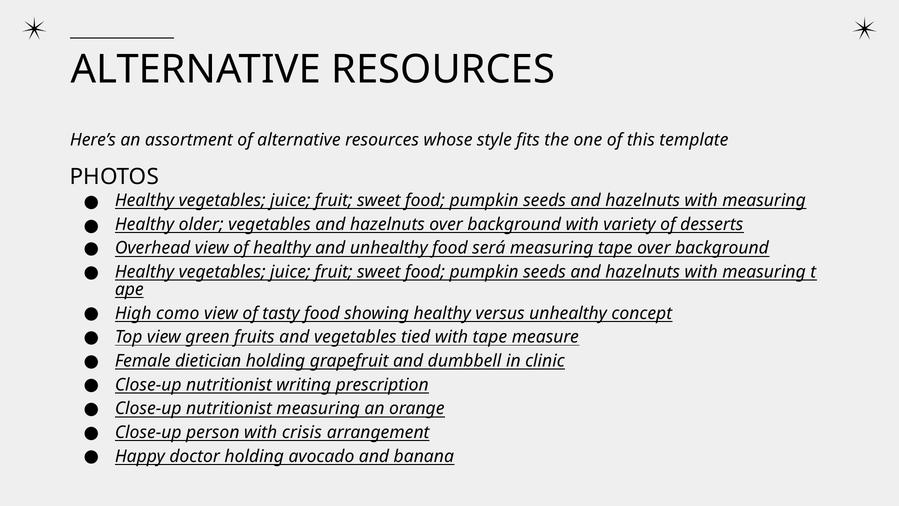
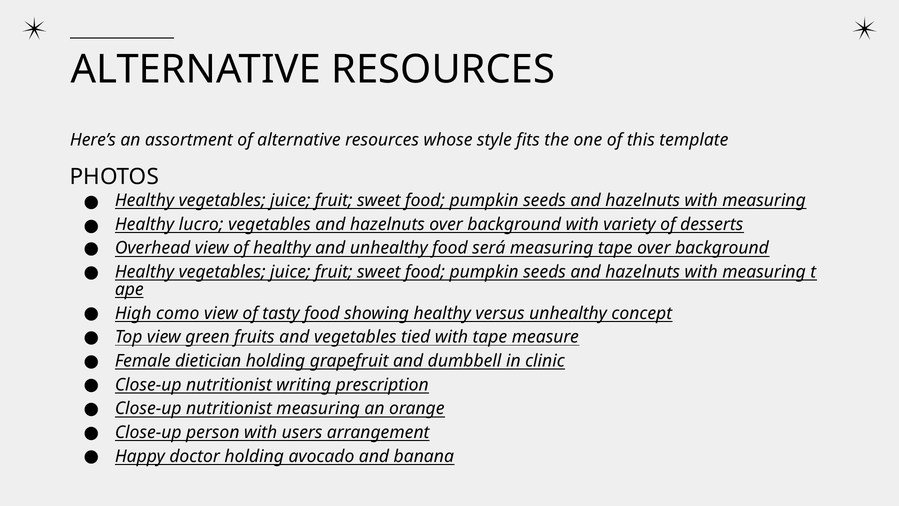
older: older -> lucro
crisis: crisis -> users
